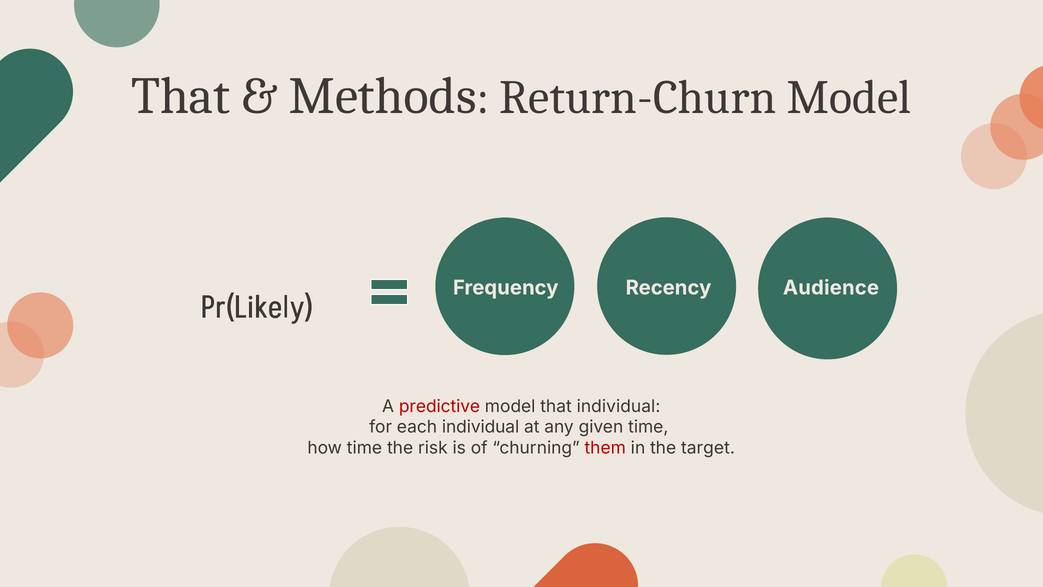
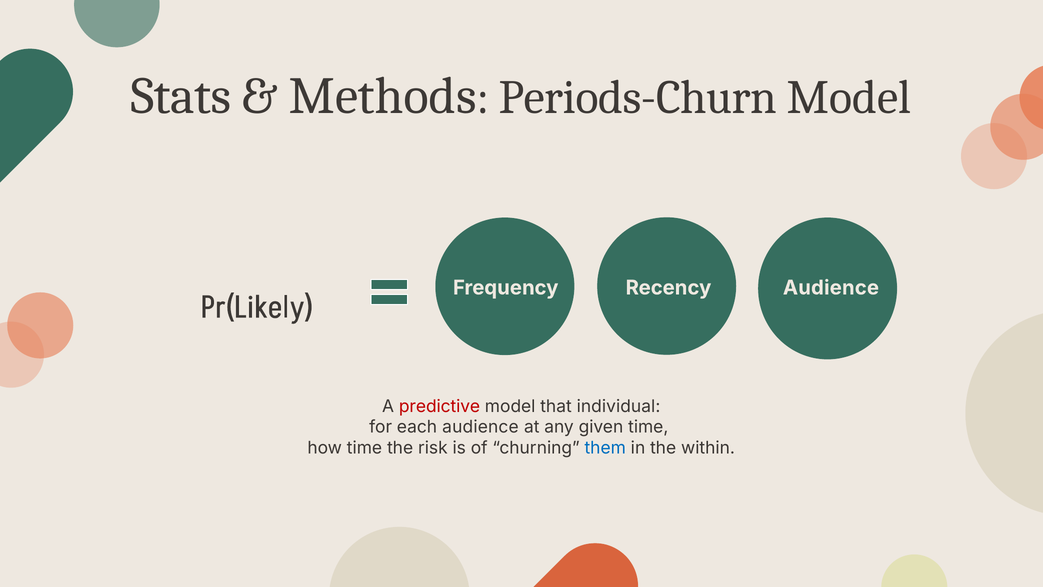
That at (181, 96): That -> Stats
Return-Churn: Return-Churn -> Periods-Churn
each individual: individual -> audience
them colour: red -> blue
target: target -> within
